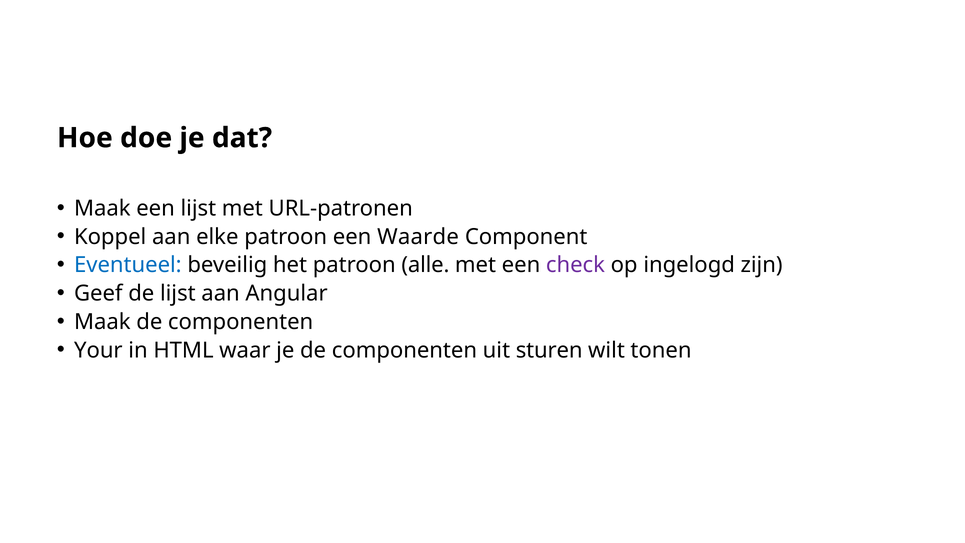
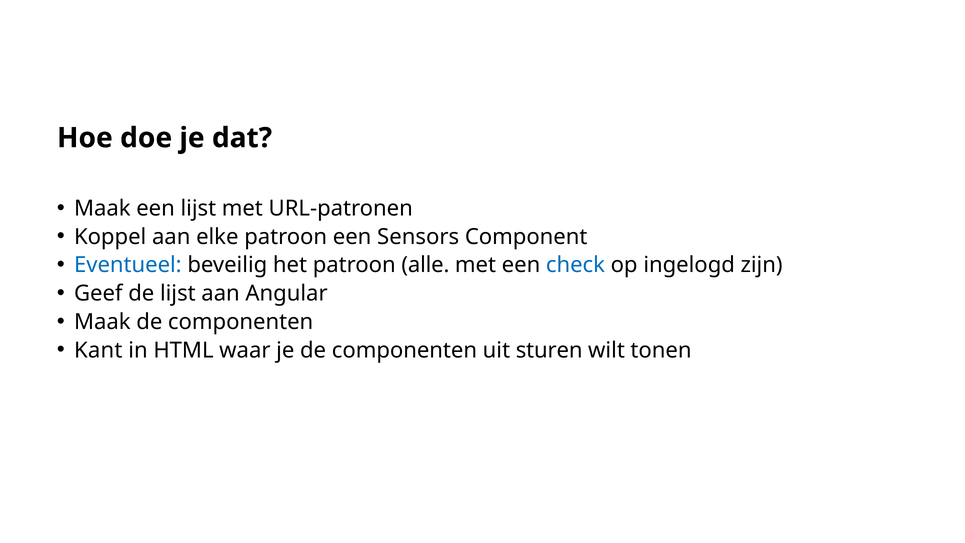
Waarde: Waarde -> Sensors
check colour: purple -> blue
Your: Your -> Kant
